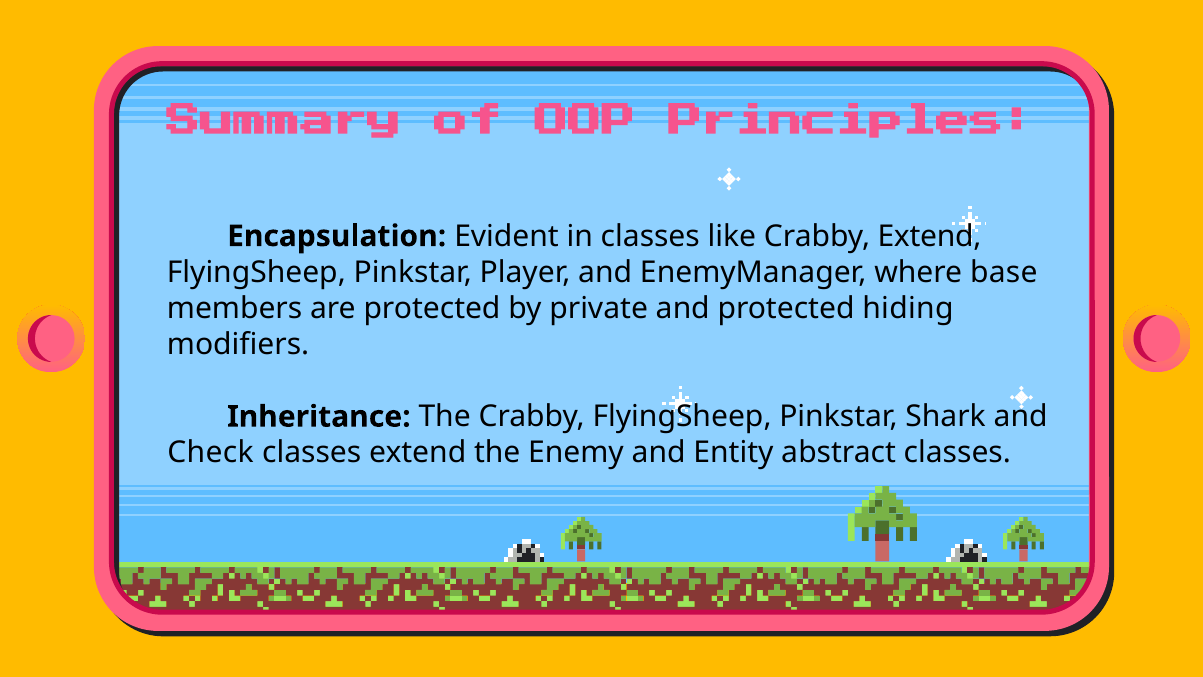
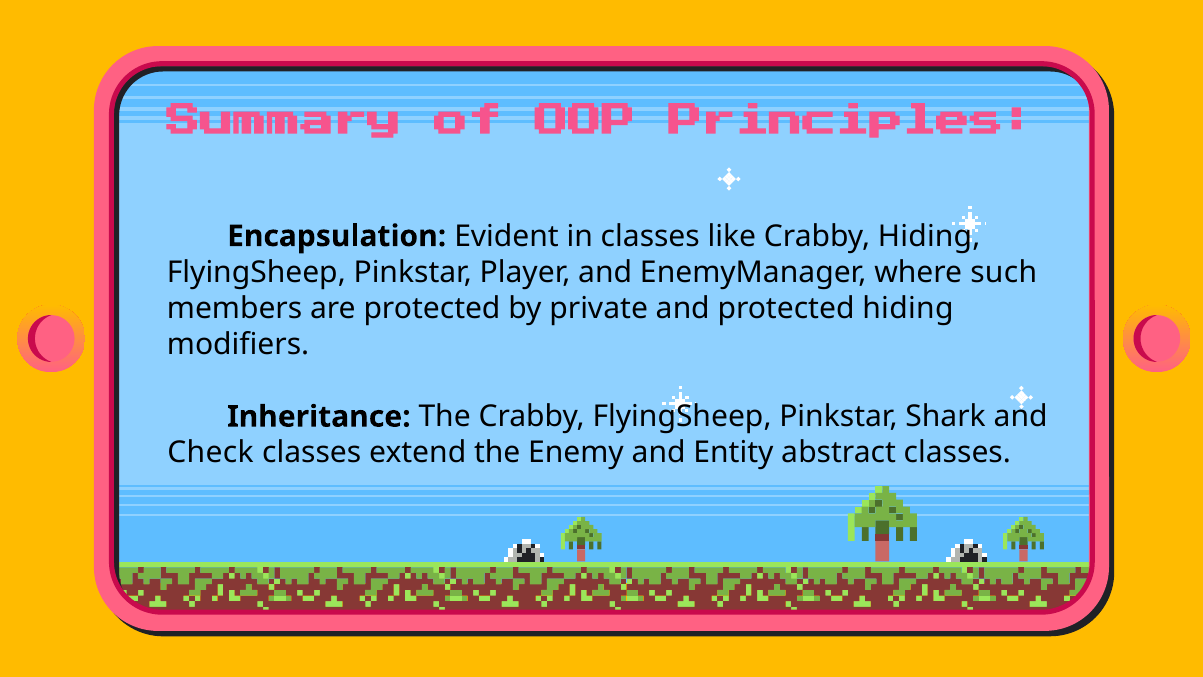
Crabby Extend: Extend -> Hiding
base: base -> such
